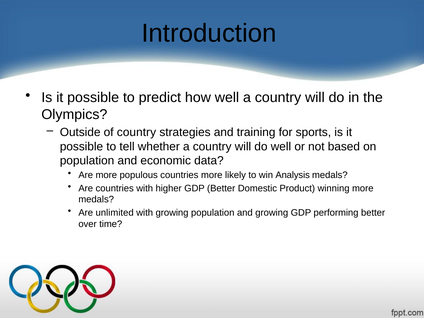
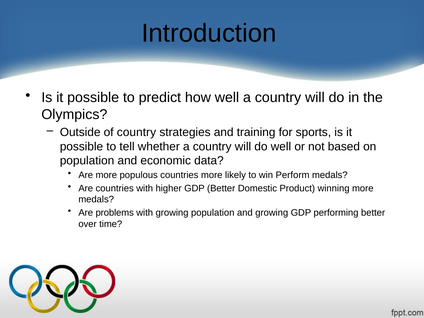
Analysis: Analysis -> Perform
unlimited: unlimited -> problems
